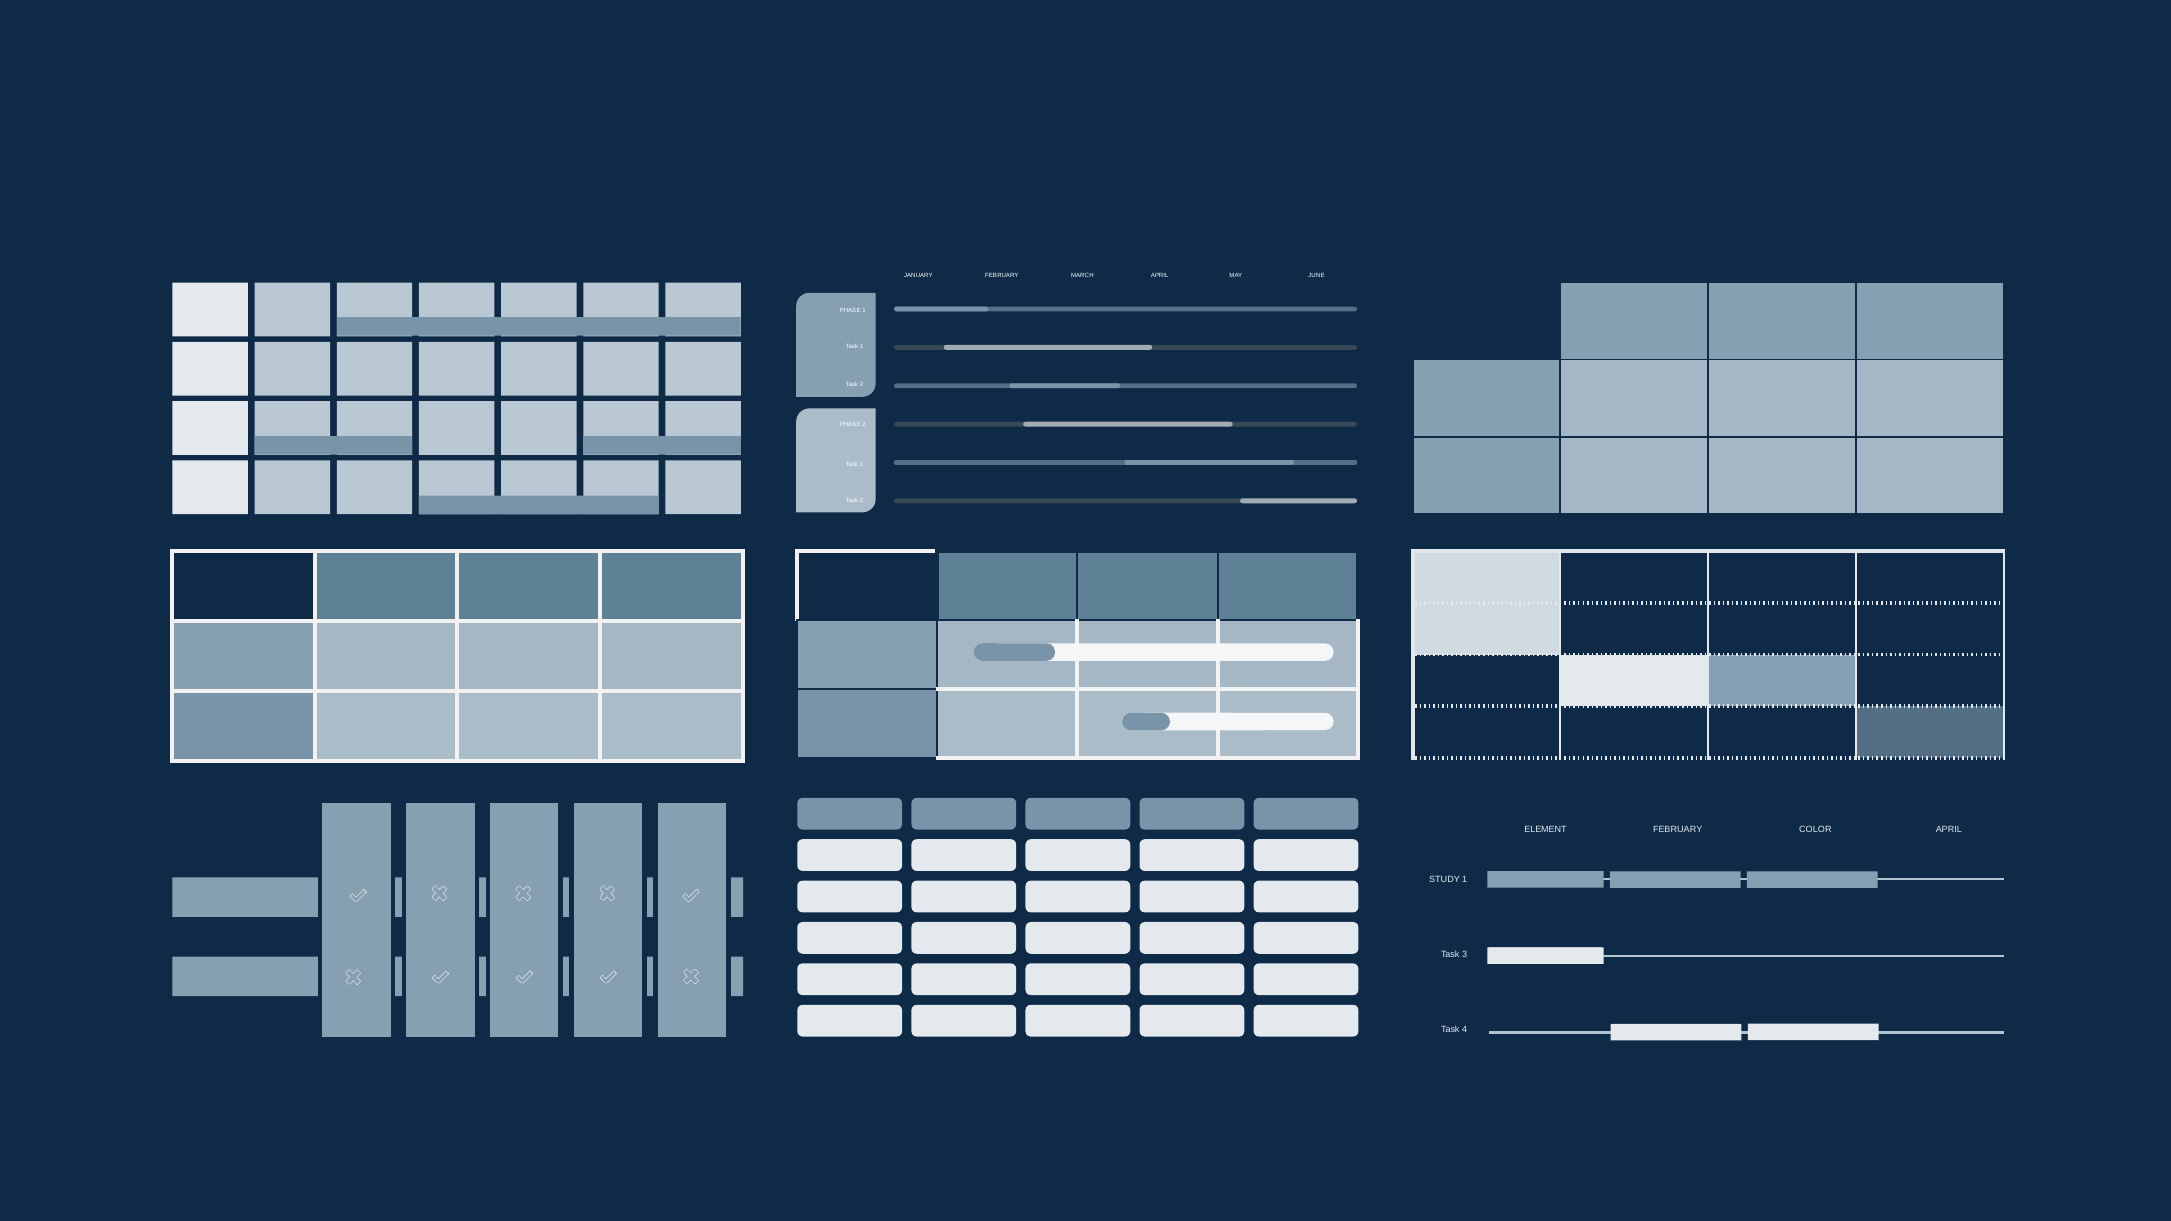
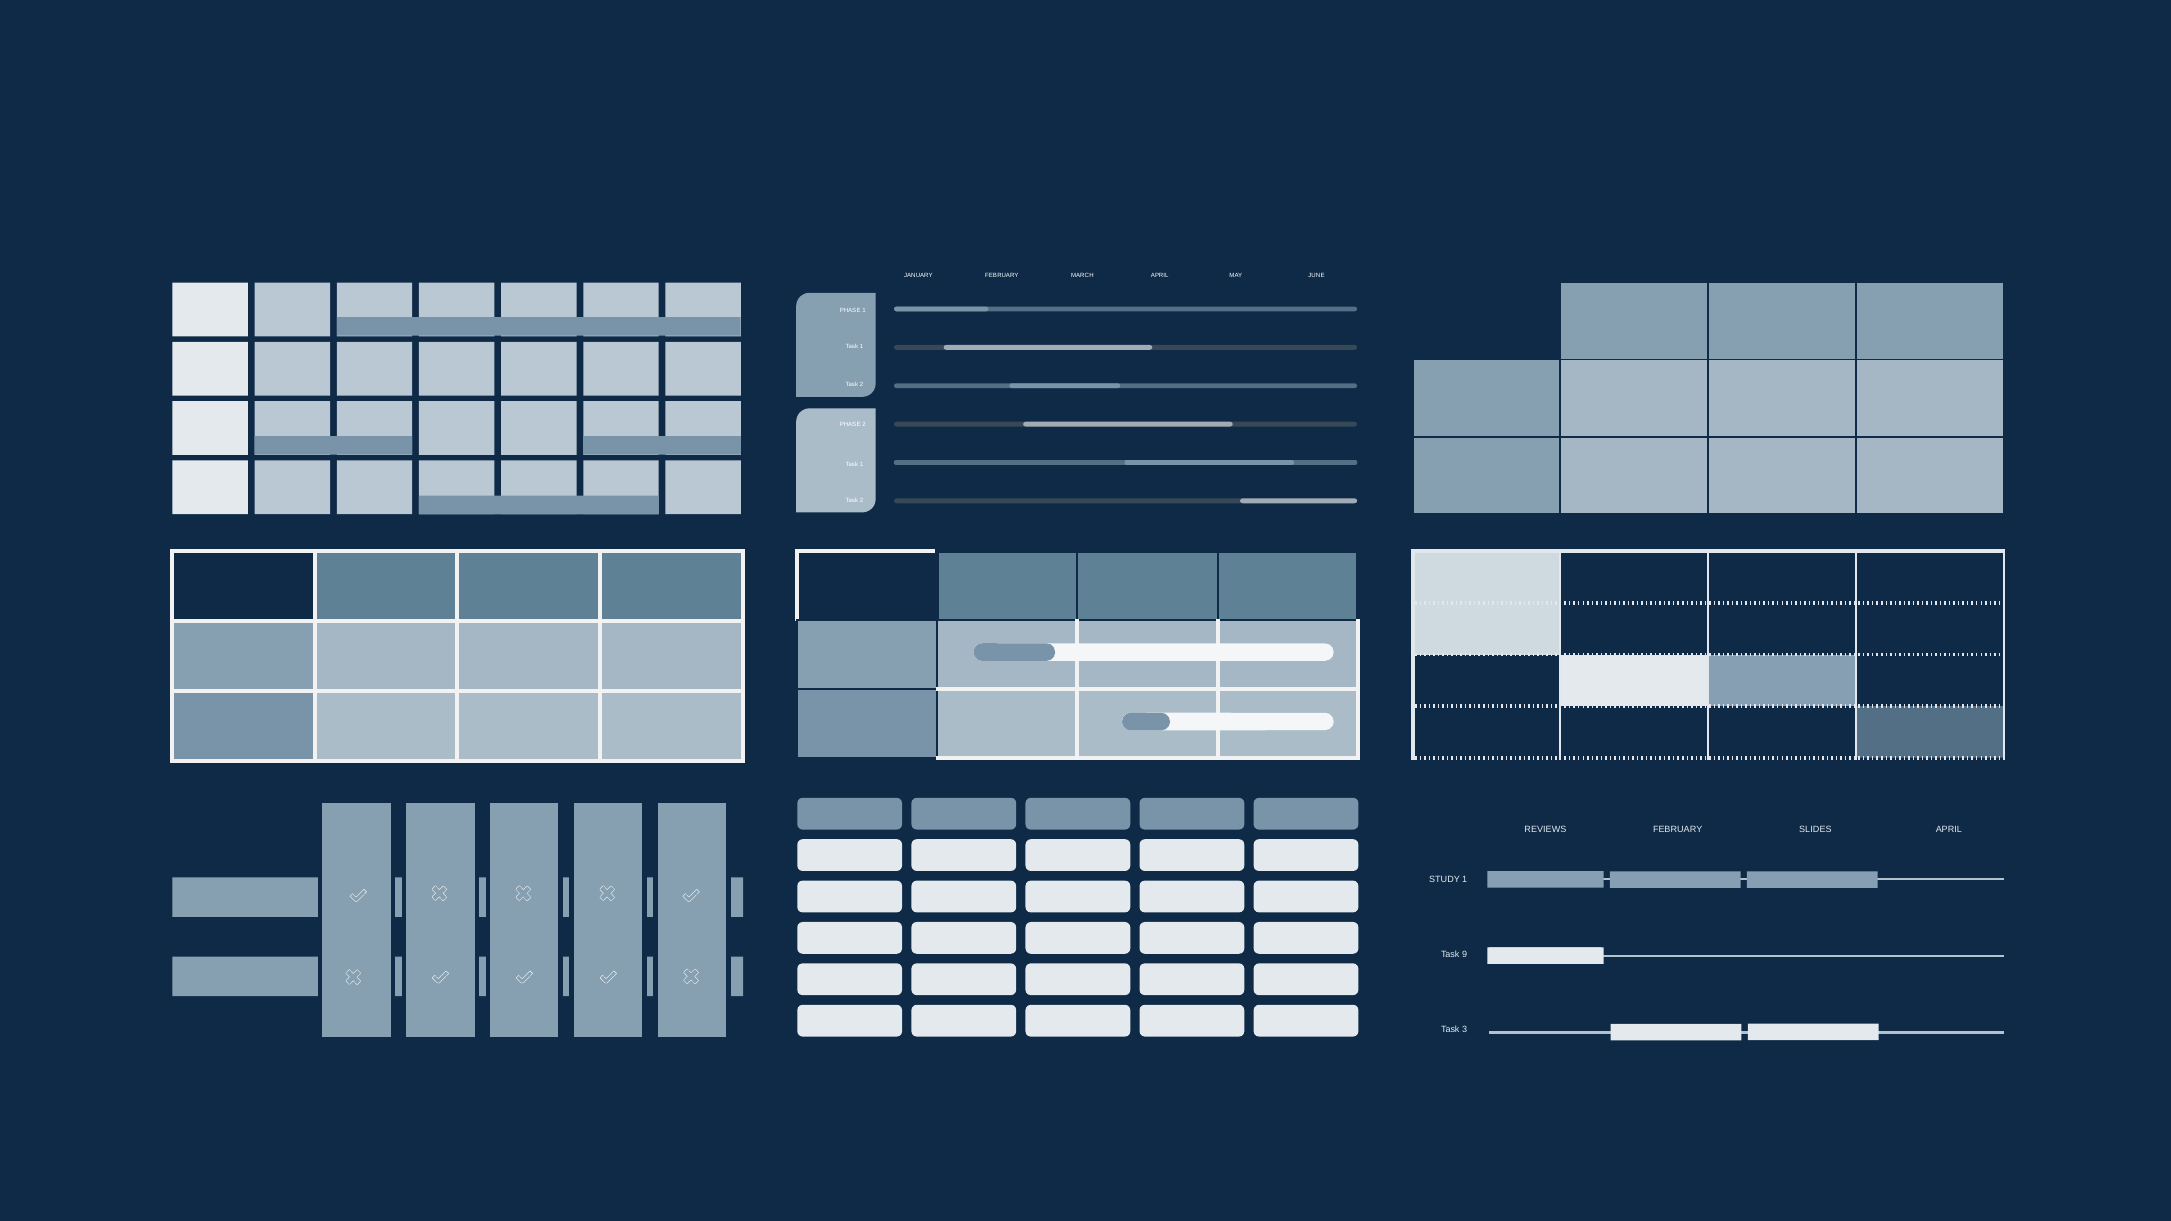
ELEMENT: ELEMENT -> REVIEWS
COLOR: COLOR -> SLIDES
3: 3 -> 9
4: 4 -> 3
